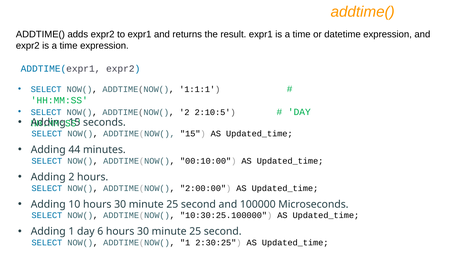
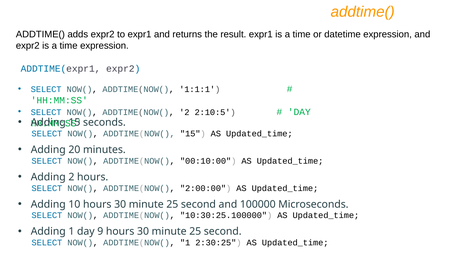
44: 44 -> 20
6: 6 -> 9
